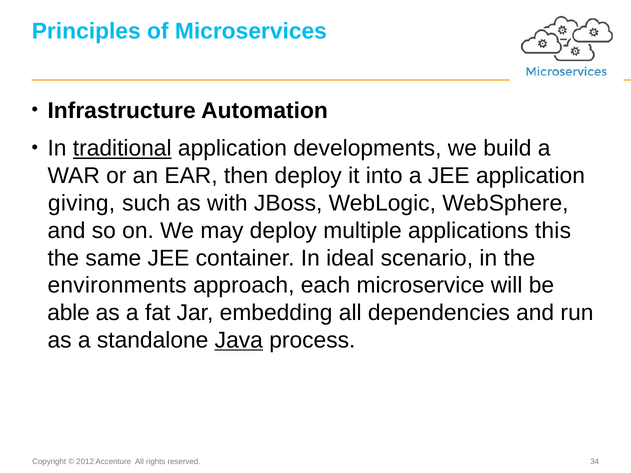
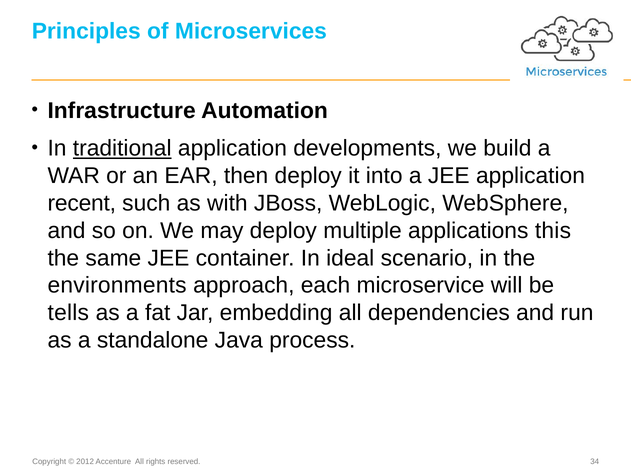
giving: giving -> recent
able: able -> tells
Java underline: present -> none
